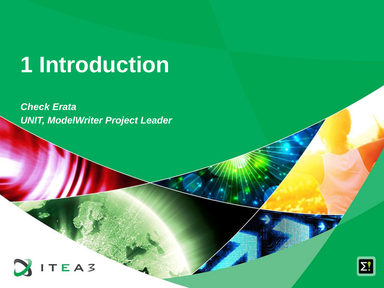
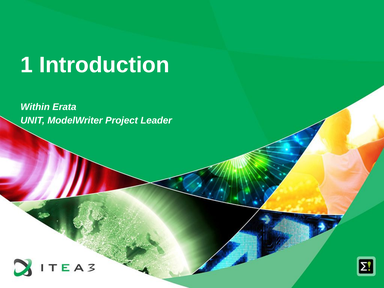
Check: Check -> Within
